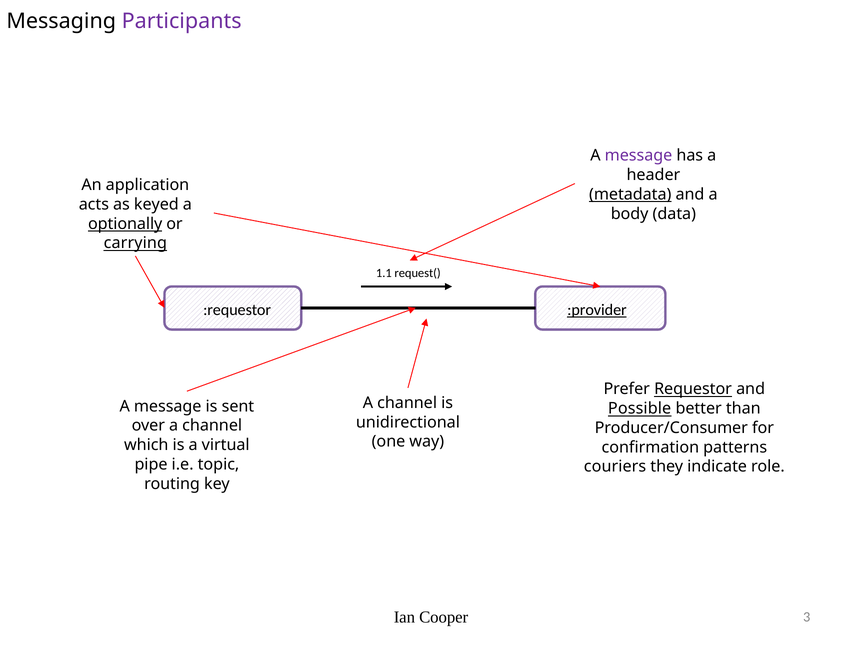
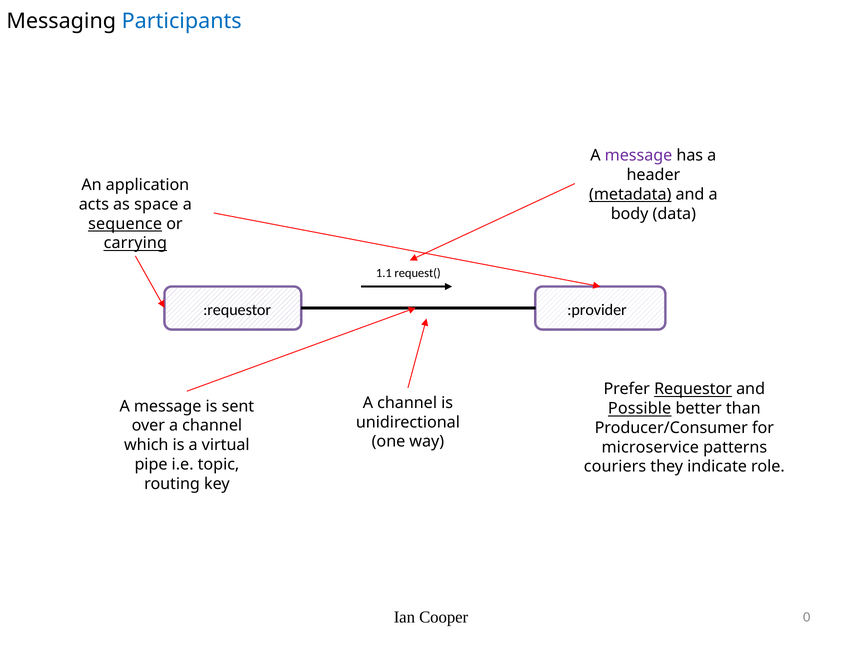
Participants colour: purple -> blue
keyed: keyed -> space
optionally: optionally -> sequence
:provider underline: present -> none
confirmation: confirmation -> microservice
3: 3 -> 0
